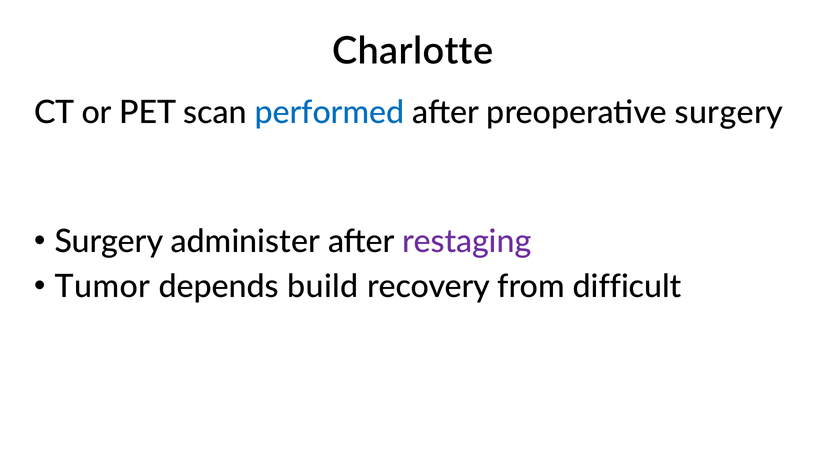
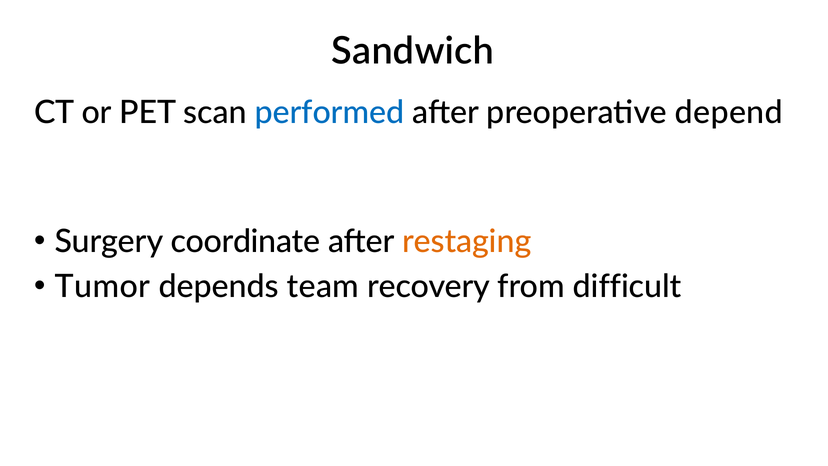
Charlotte: Charlotte -> Sandwich
preoperative surgery: surgery -> depend
administer: administer -> coordinate
restaging colour: purple -> orange
build: build -> team
